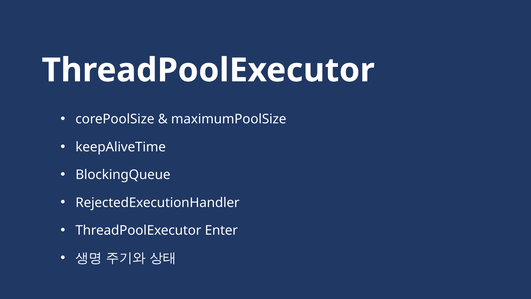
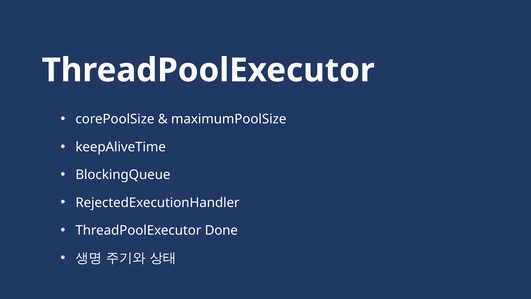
Enter: Enter -> Done
